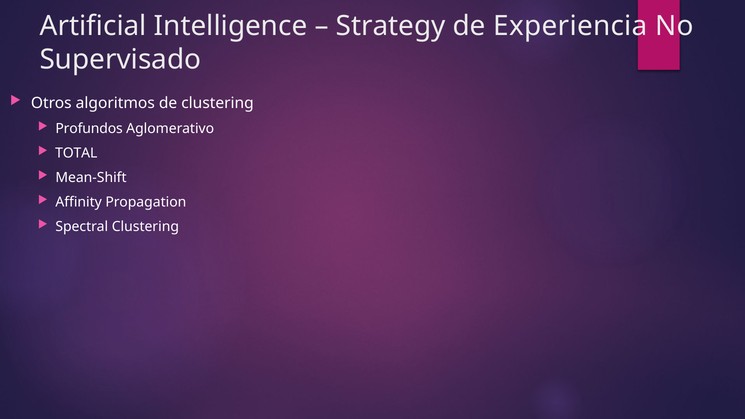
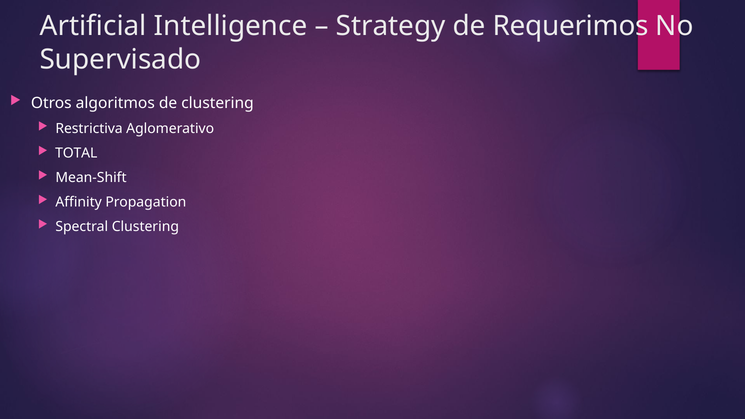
Experiencia: Experiencia -> Requerimos
Profundos: Profundos -> Restrictiva
